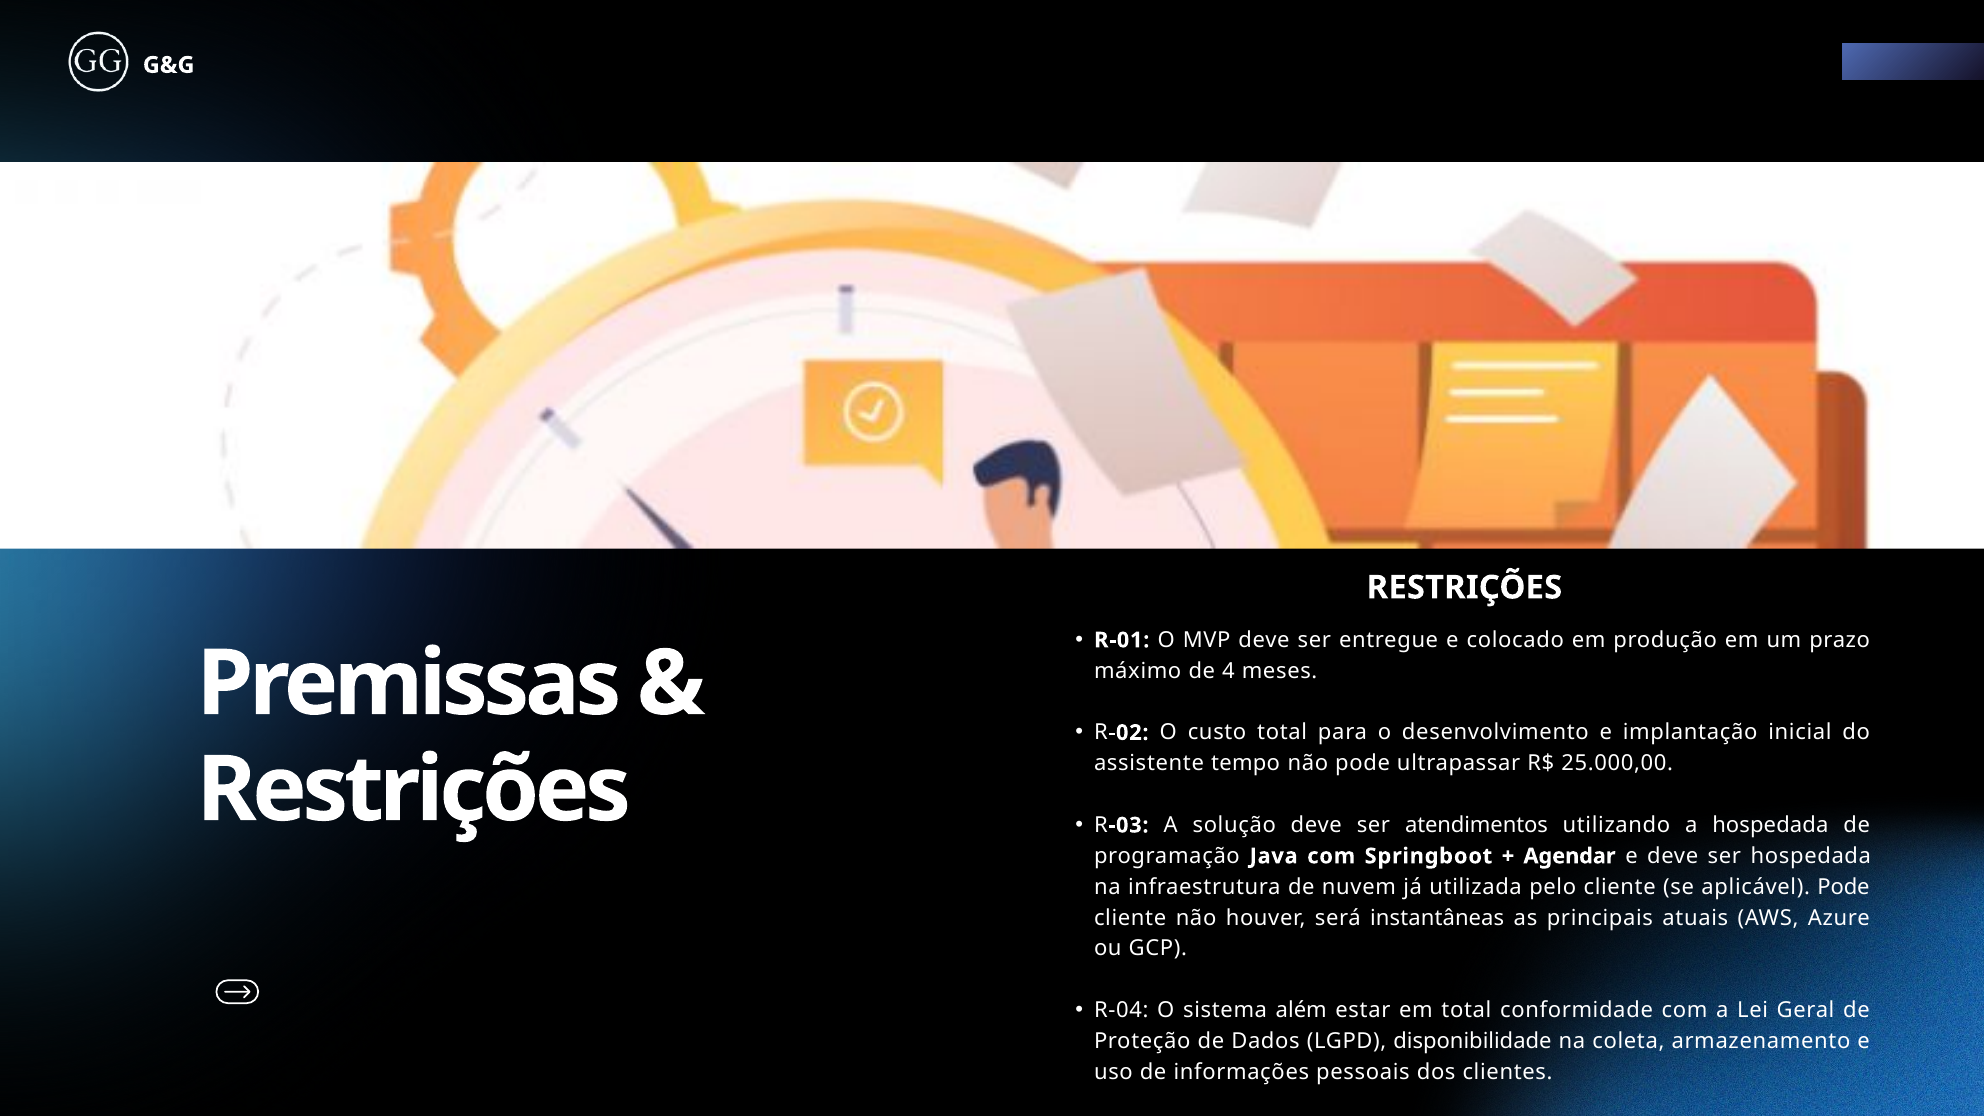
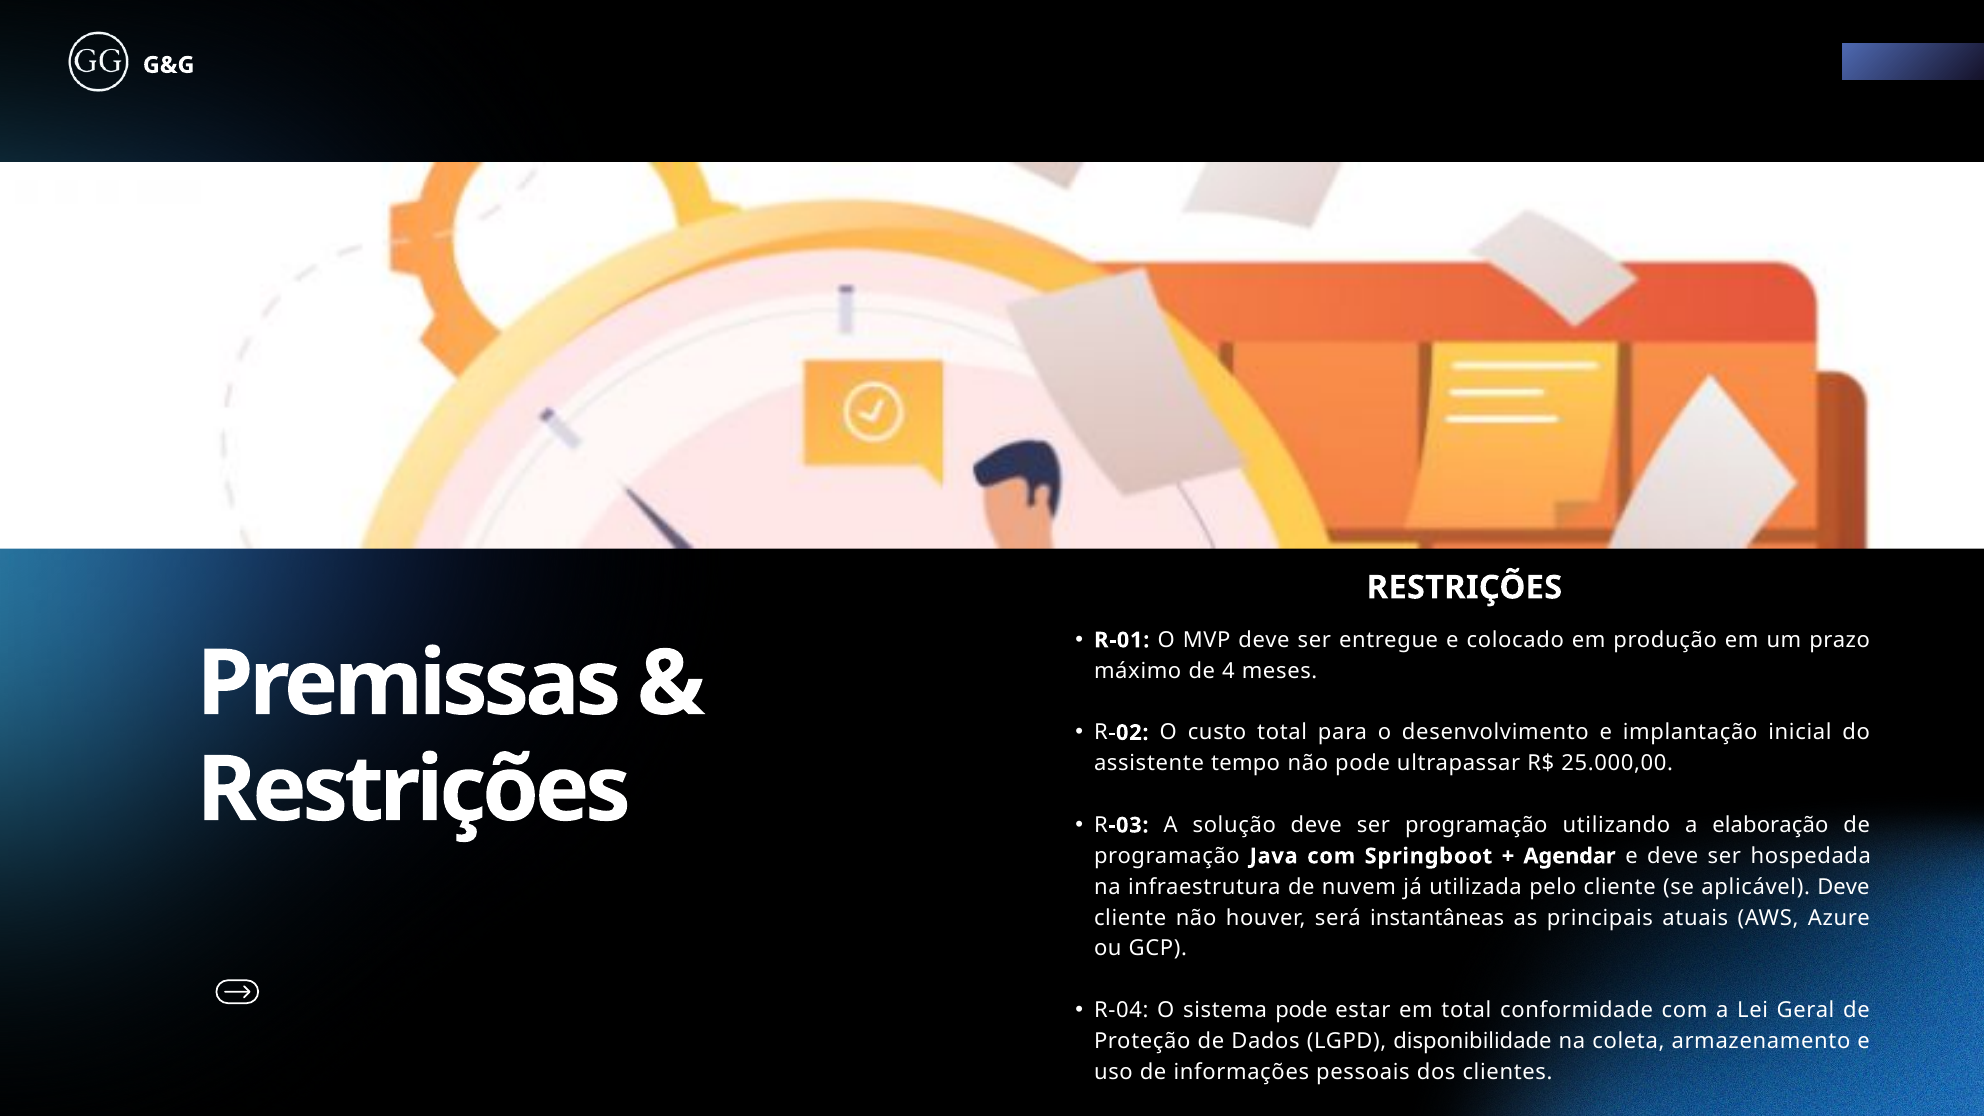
ser atendimentos: atendimentos -> programação
a hospedada: hospedada -> elaboração
aplicável Pode: Pode -> Deve
sistema além: além -> pode
